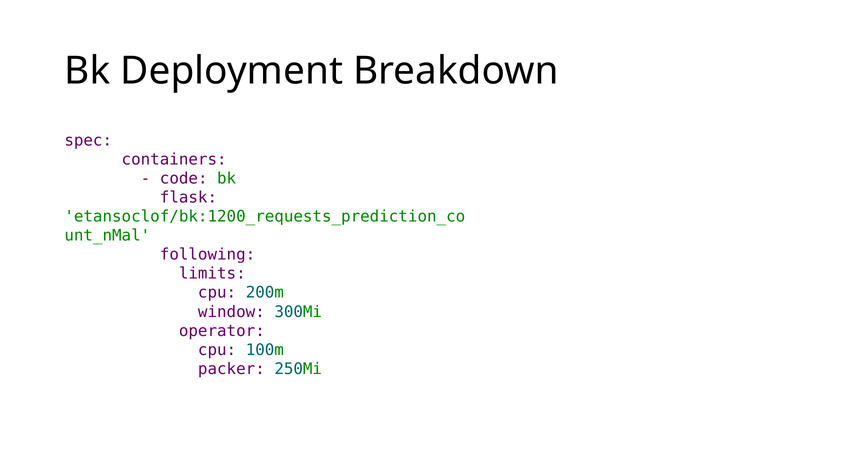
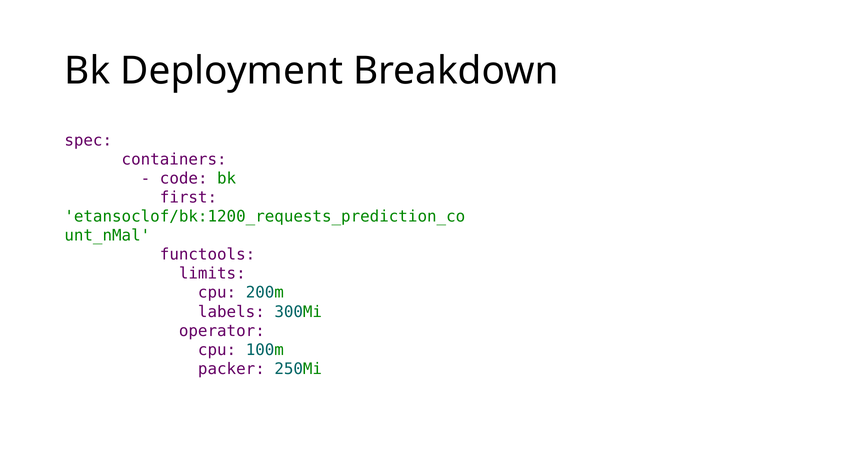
flask: flask -> first
following: following -> functools
window: window -> labels
